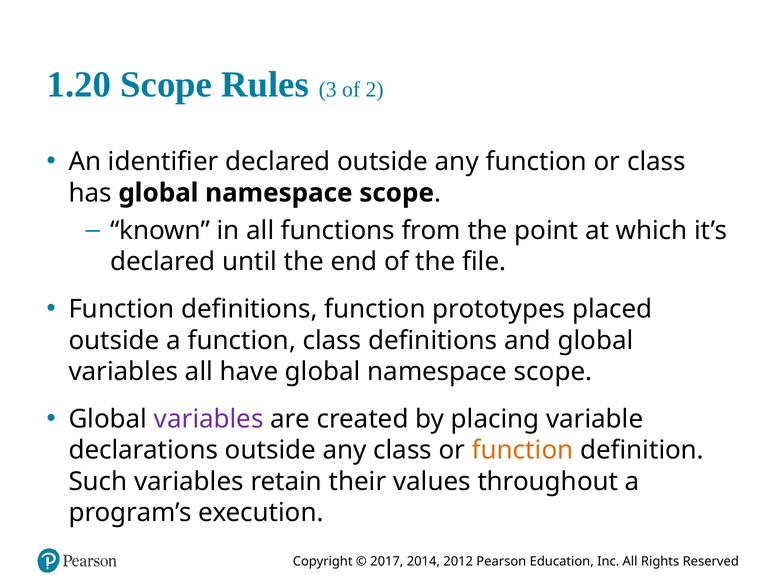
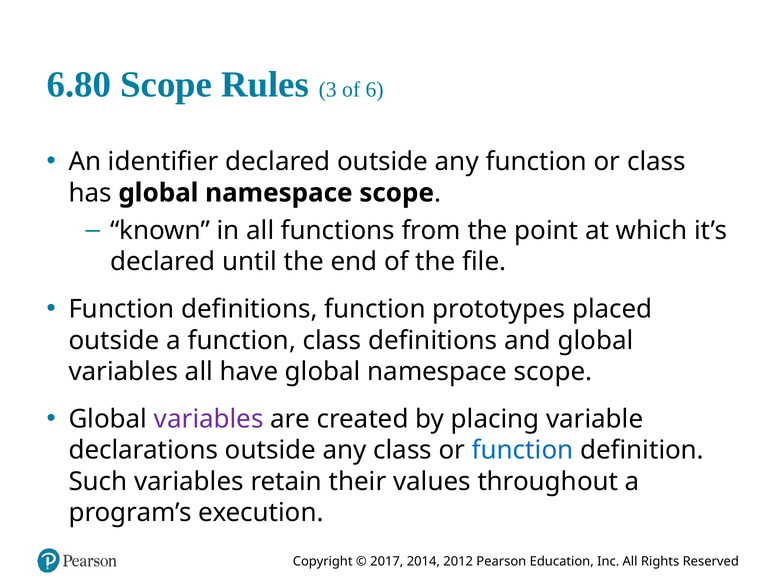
1.20: 1.20 -> 6.80
2: 2 -> 6
function at (523, 450) colour: orange -> blue
